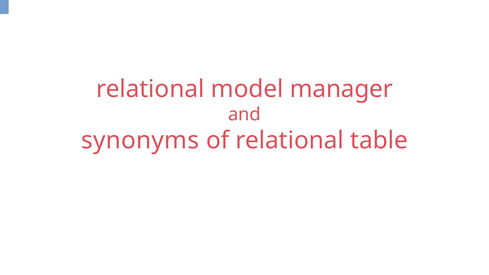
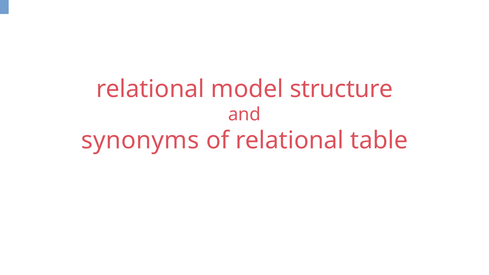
manager: manager -> structure
